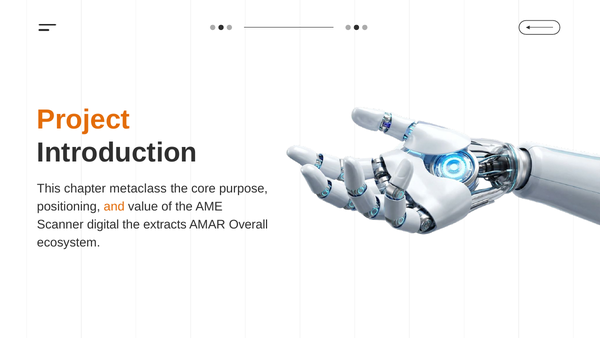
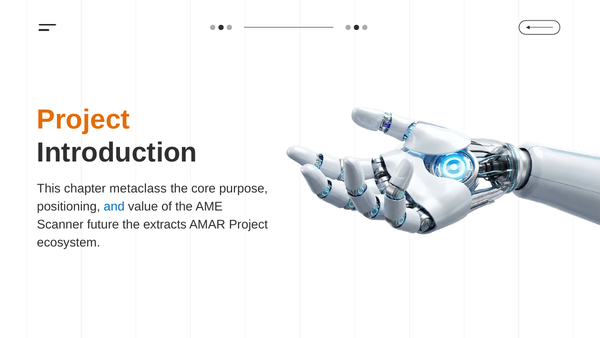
and colour: orange -> blue
digital: digital -> future
AMAR Overall: Overall -> Project
